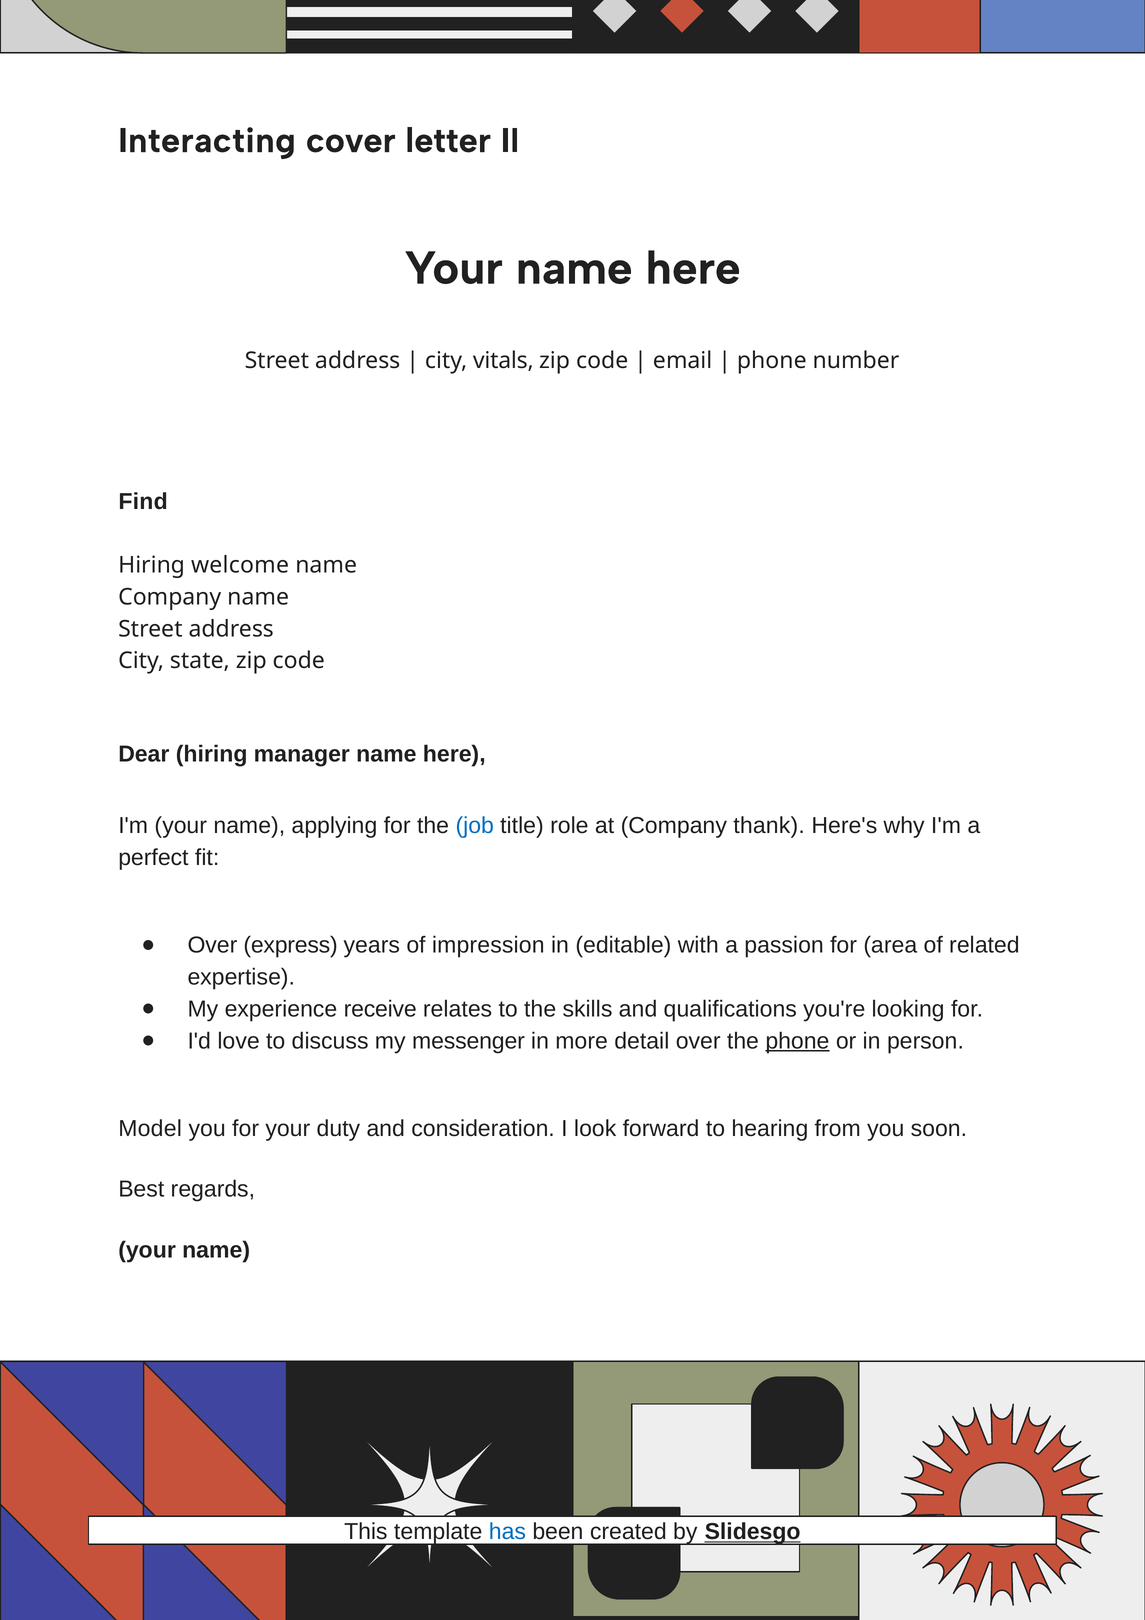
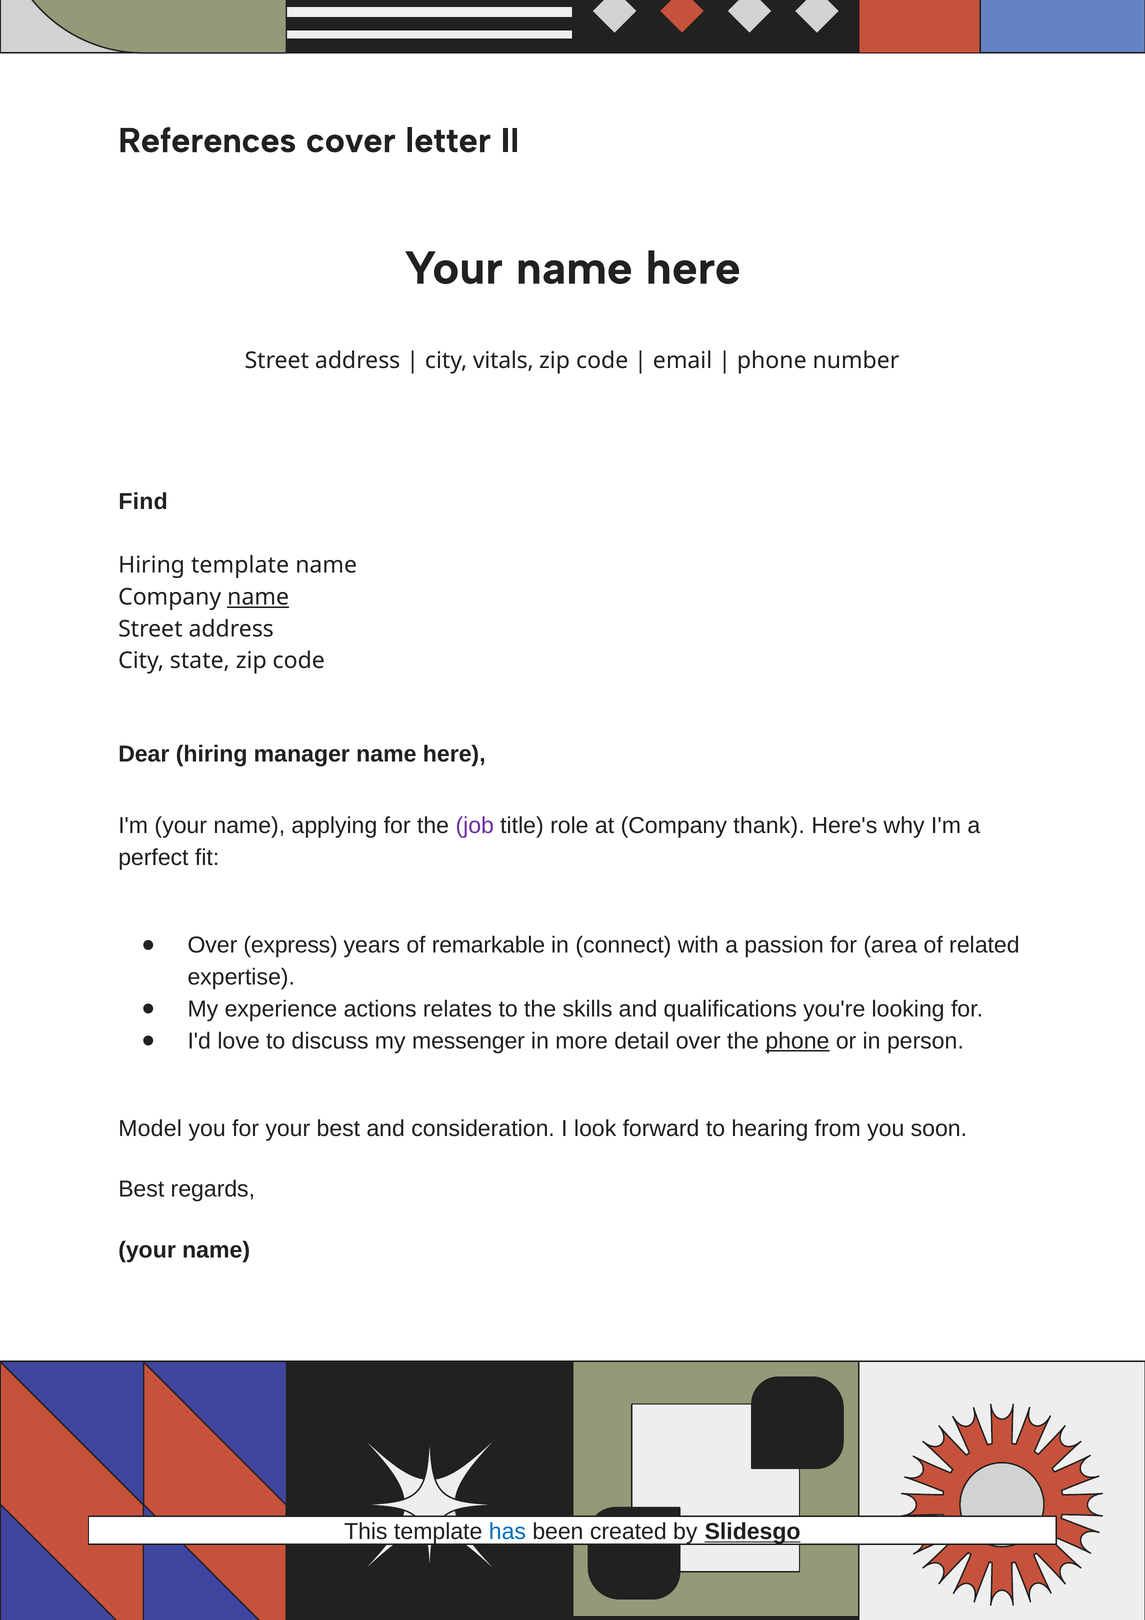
Interacting: Interacting -> References
Hiring welcome: welcome -> template
name at (258, 597) underline: none -> present
job colour: blue -> purple
impression: impression -> remarkable
editable: editable -> connect
receive: receive -> actions
your duty: duty -> best
